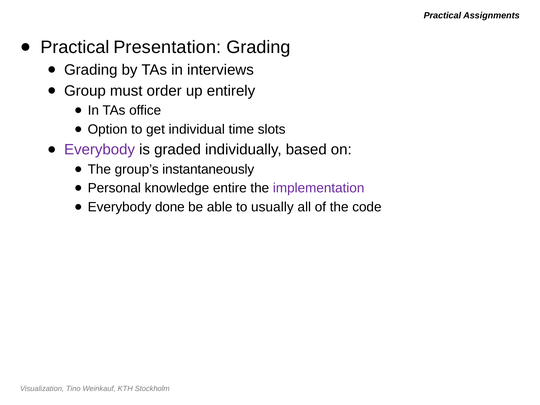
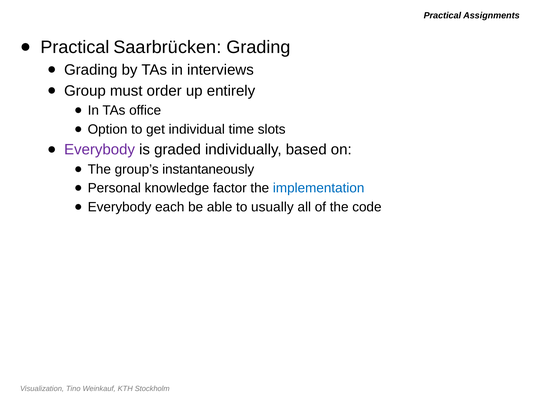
Presentation: Presentation -> Saarbrücken
entire: entire -> factor
implementation colour: purple -> blue
done: done -> each
